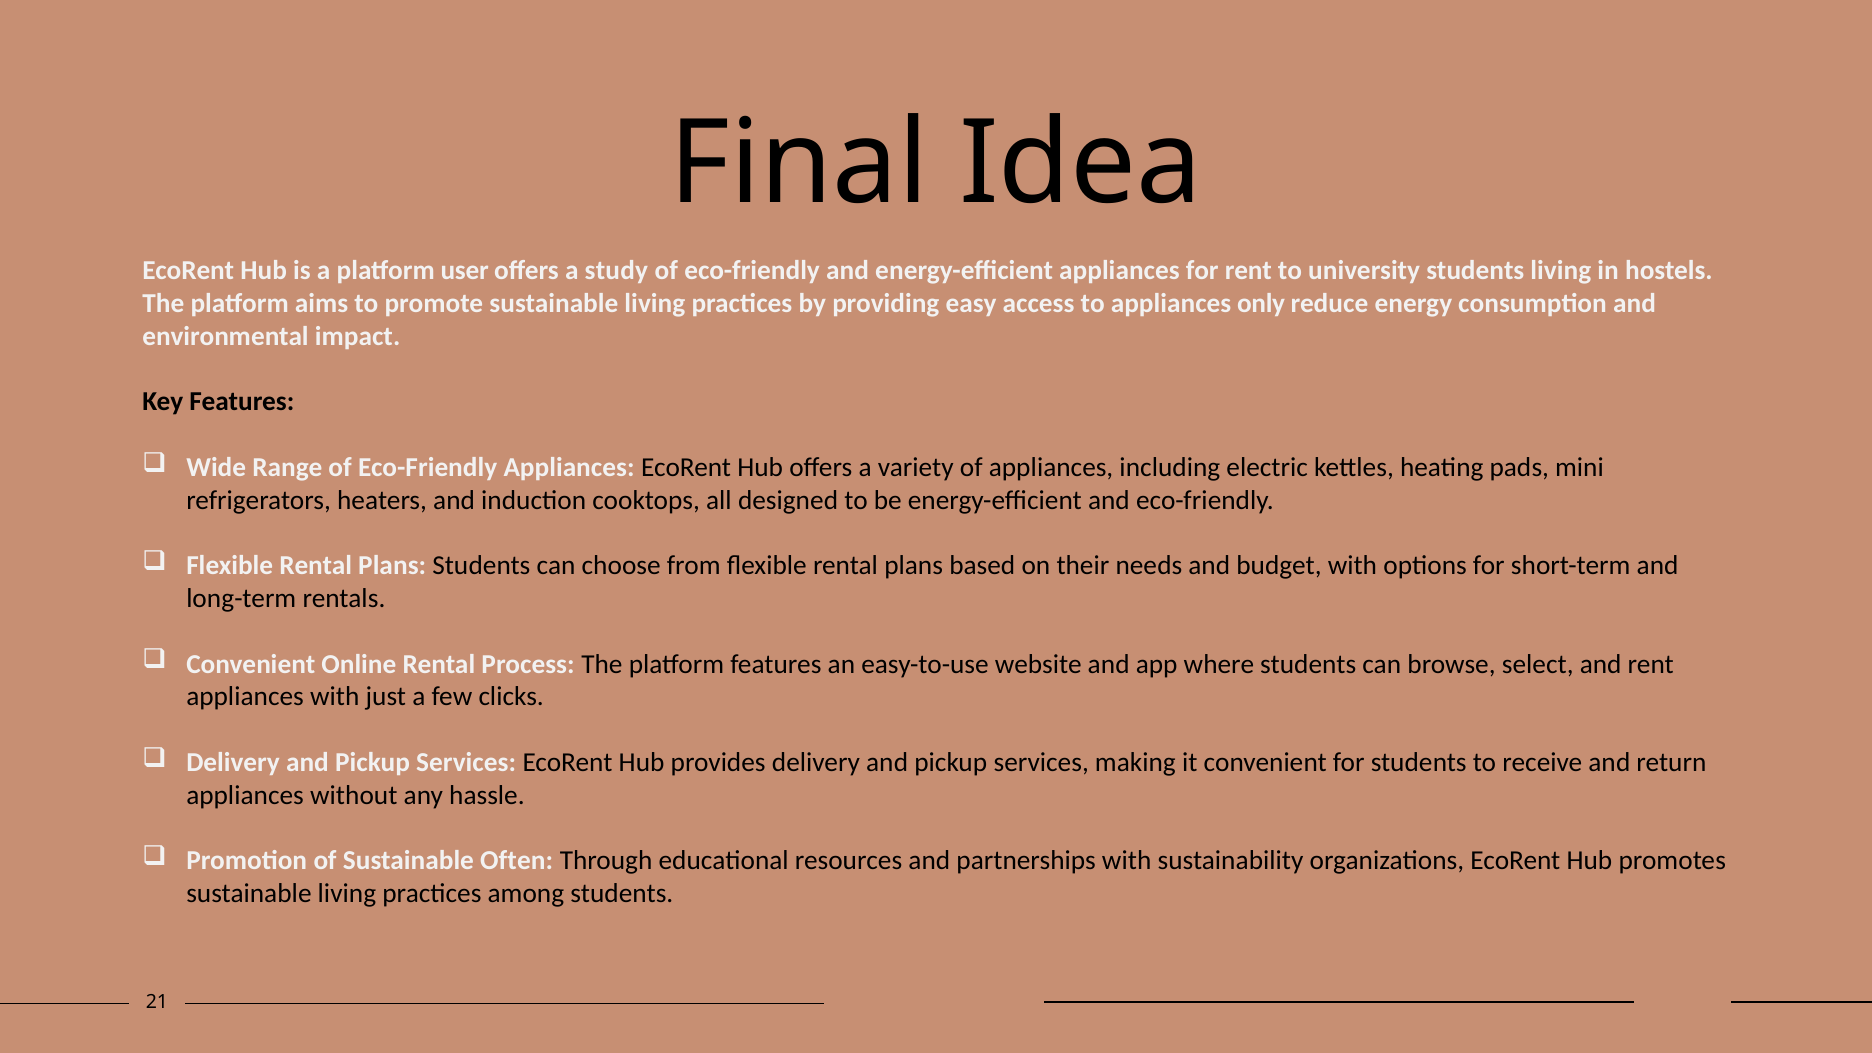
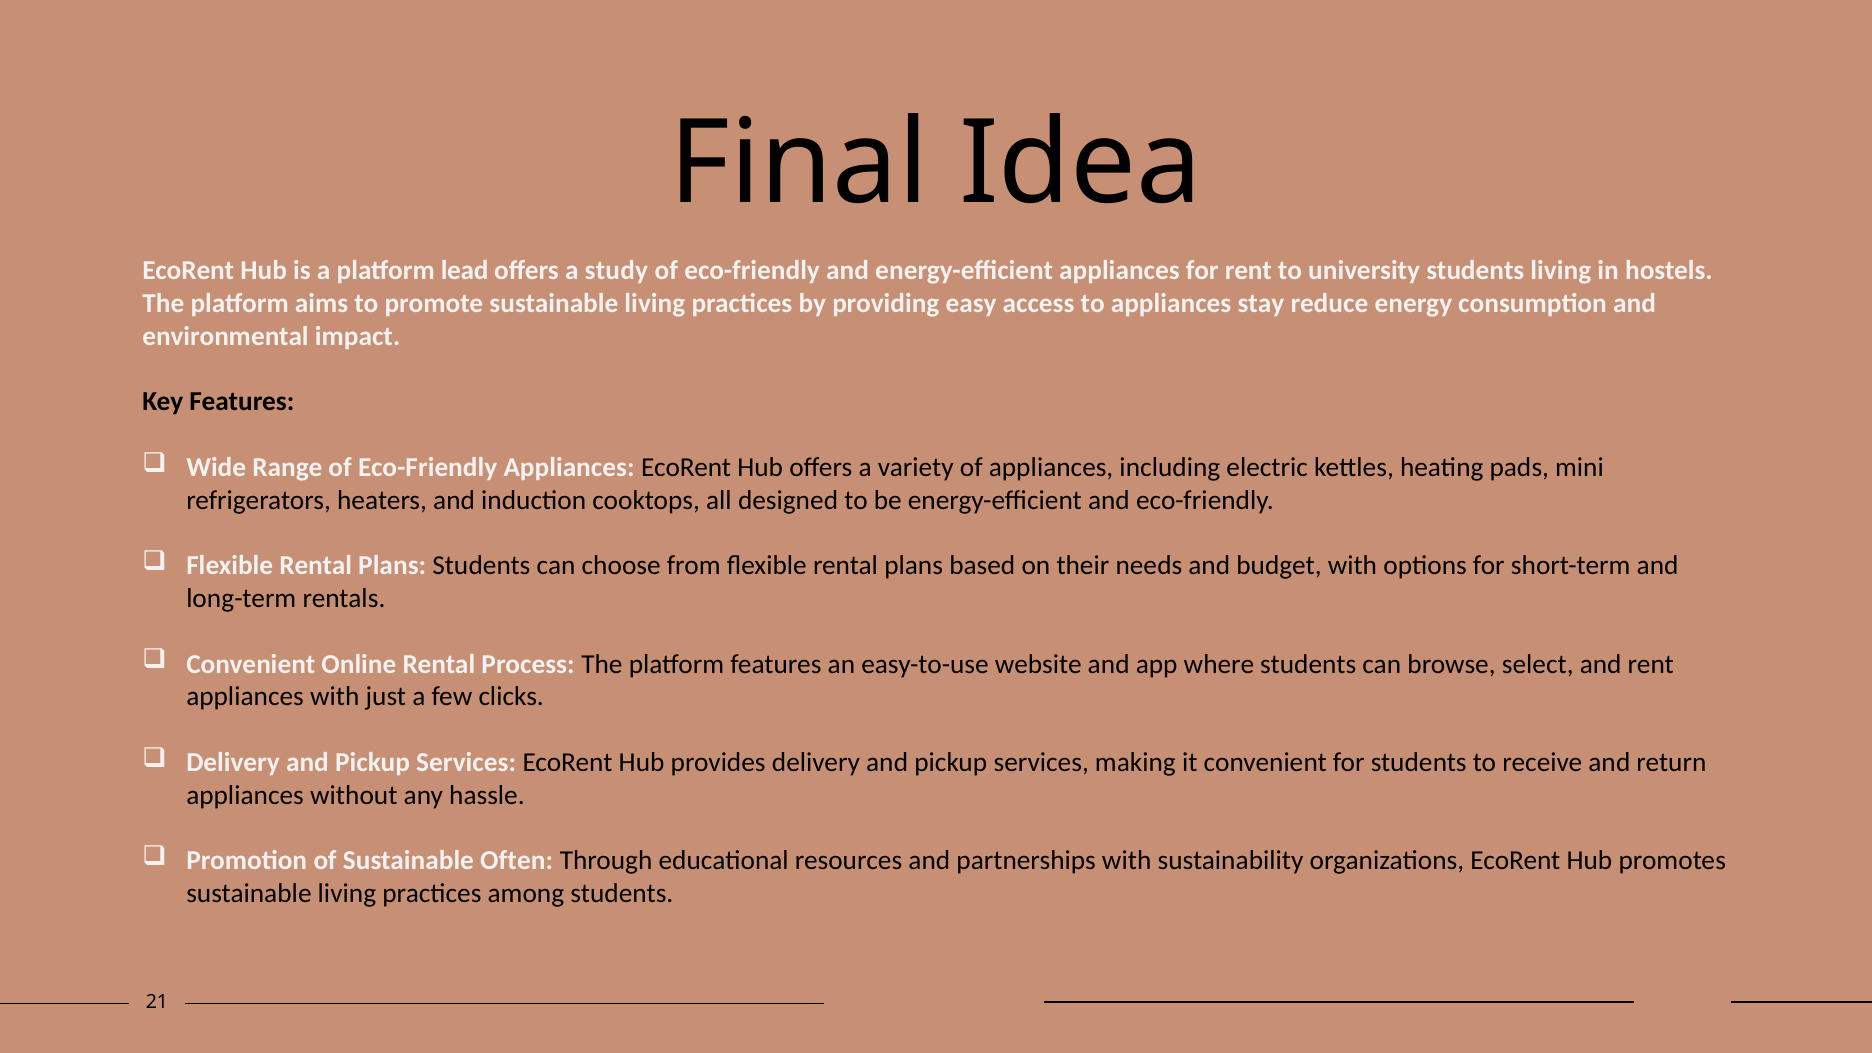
user: user -> lead
only: only -> stay
